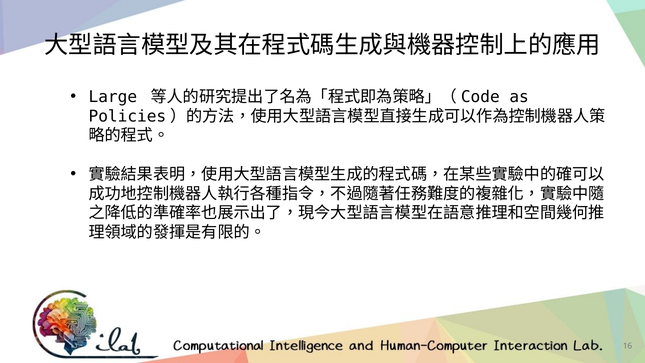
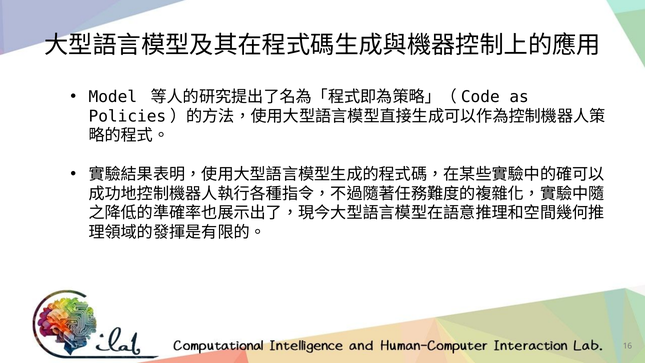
Large: Large -> Model
